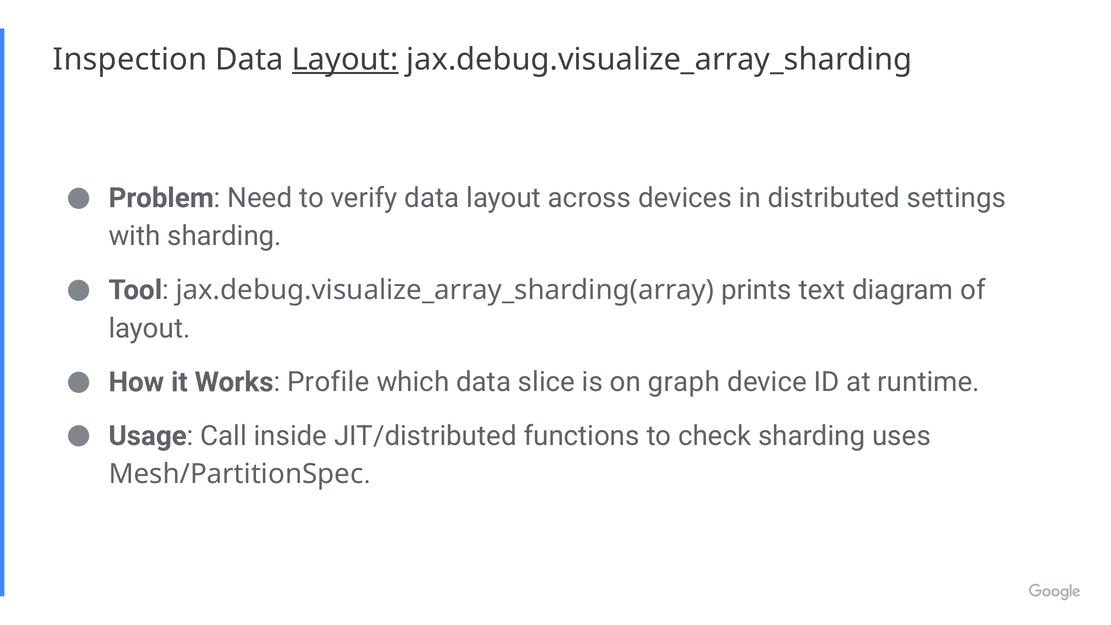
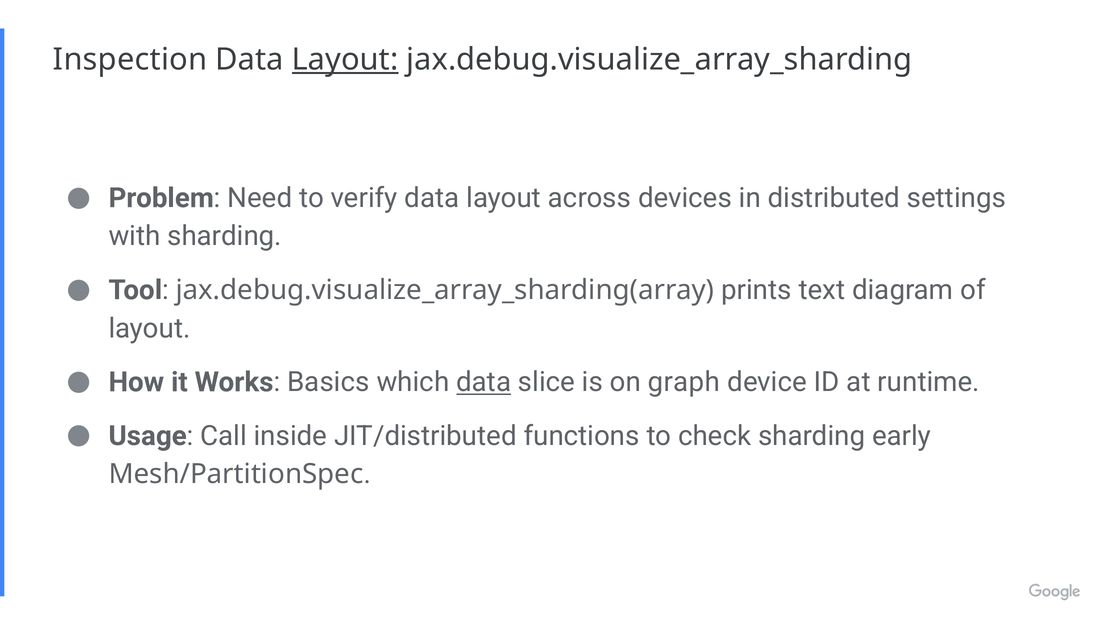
Profile: Profile -> Basics
data at (484, 382) underline: none -> present
uses: uses -> early
